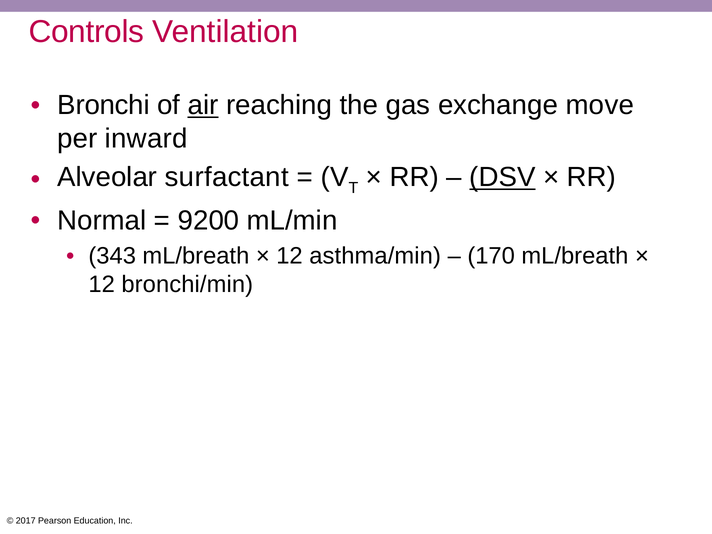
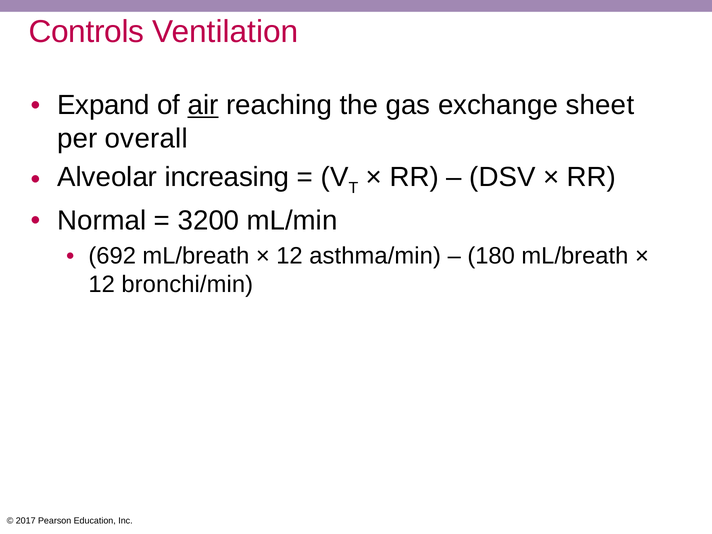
Bronchi: Bronchi -> Expand
move: move -> sheet
inward: inward -> overall
surfactant: surfactant -> increasing
DSV underline: present -> none
9200: 9200 -> 3200
343: 343 -> 692
170: 170 -> 180
